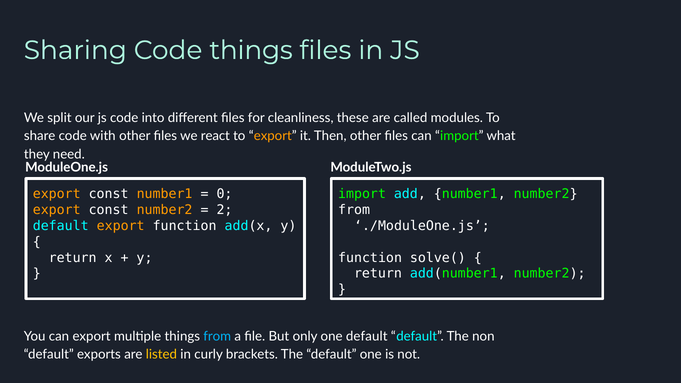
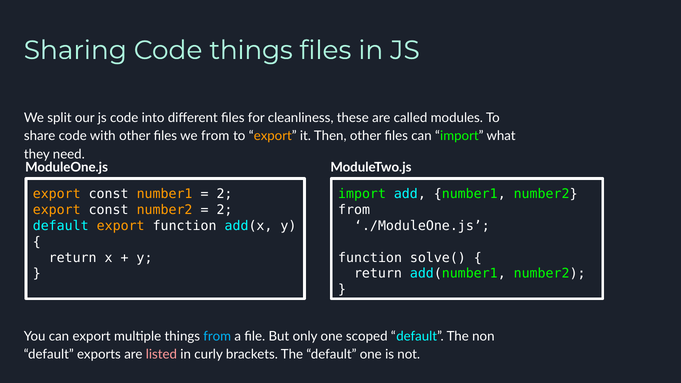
we react: react -> from
0 at (224, 194): 0 -> 2
one default: default -> scoped
listed colour: yellow -> pink
